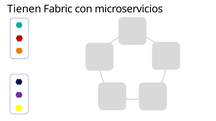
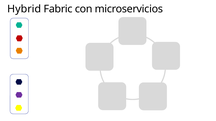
Tienen: Tienen -> Hybrid
